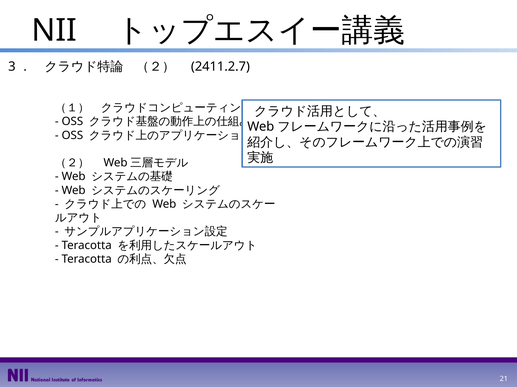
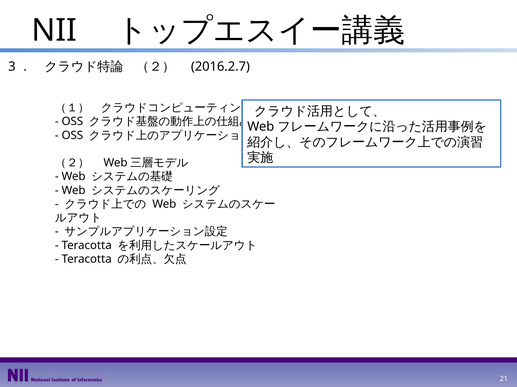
2411.2.7: 2411.2.7 -> 2016.2.7
